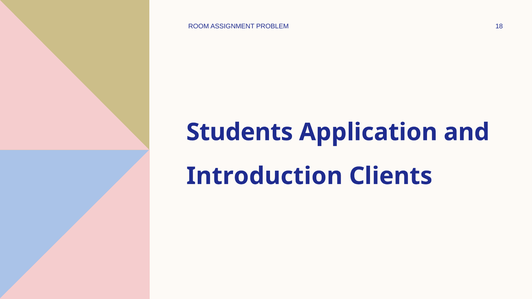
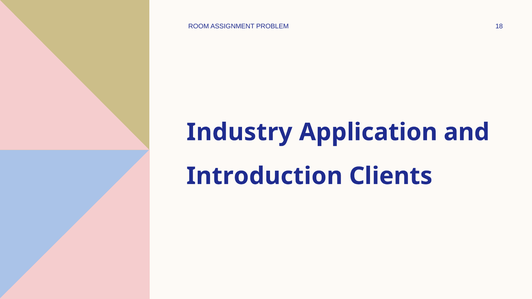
Students: Students -> Industry
